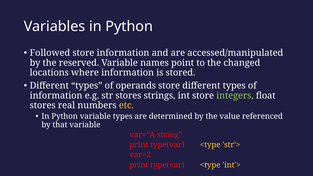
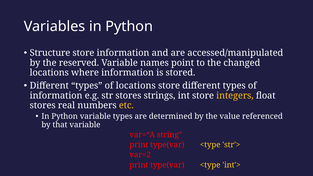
Followed: Followed -> Structure
of operands: operands -> locations
integers colour: light green -> yellow
